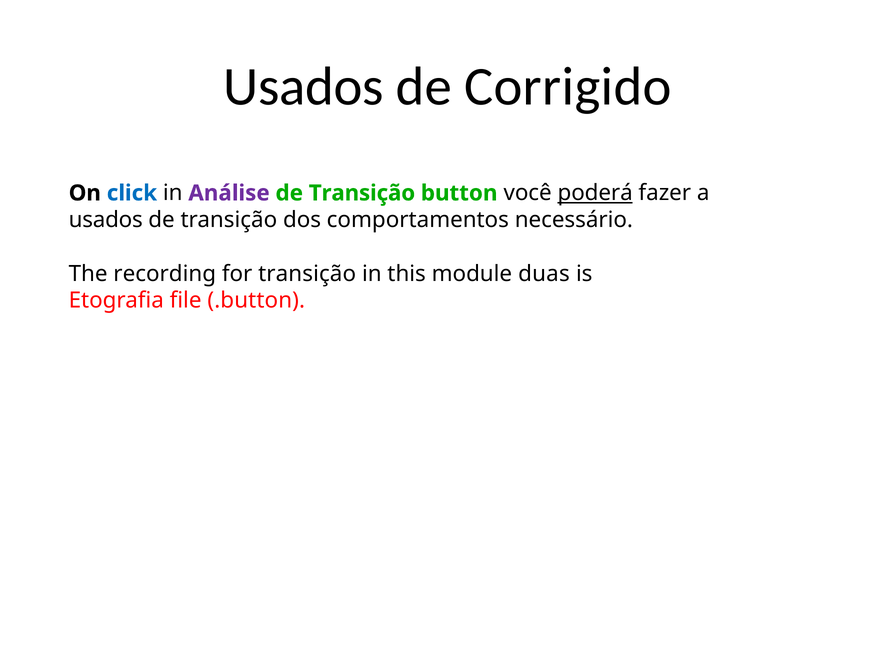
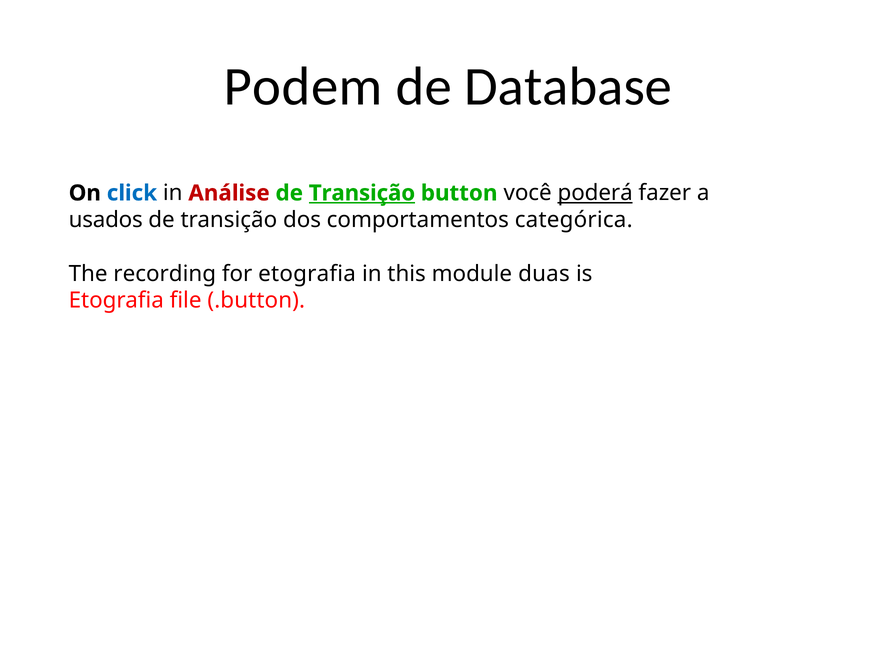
Usados at (303, 87): Usados -> Podem
Corrigido: Corrigido -> Database
Análise colour: purple -> red
Transição at (362, 193) underline: none -> present
necessário: necessário -> categórica
for transição: transição -> etografia
